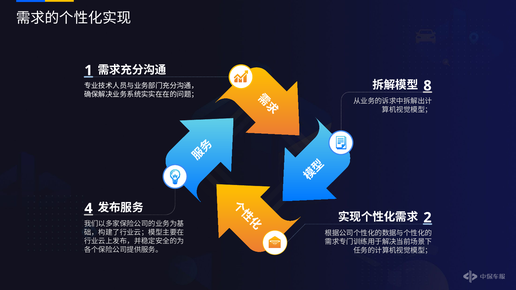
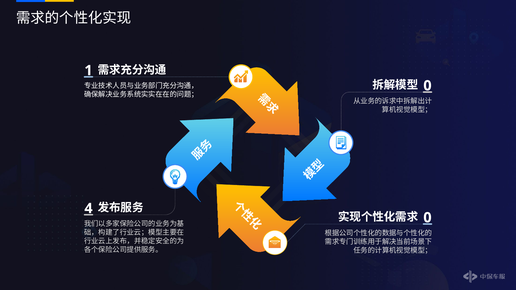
8 at (427, 86): 8 -> 0
2 at (427, 218): 2 -> 0
